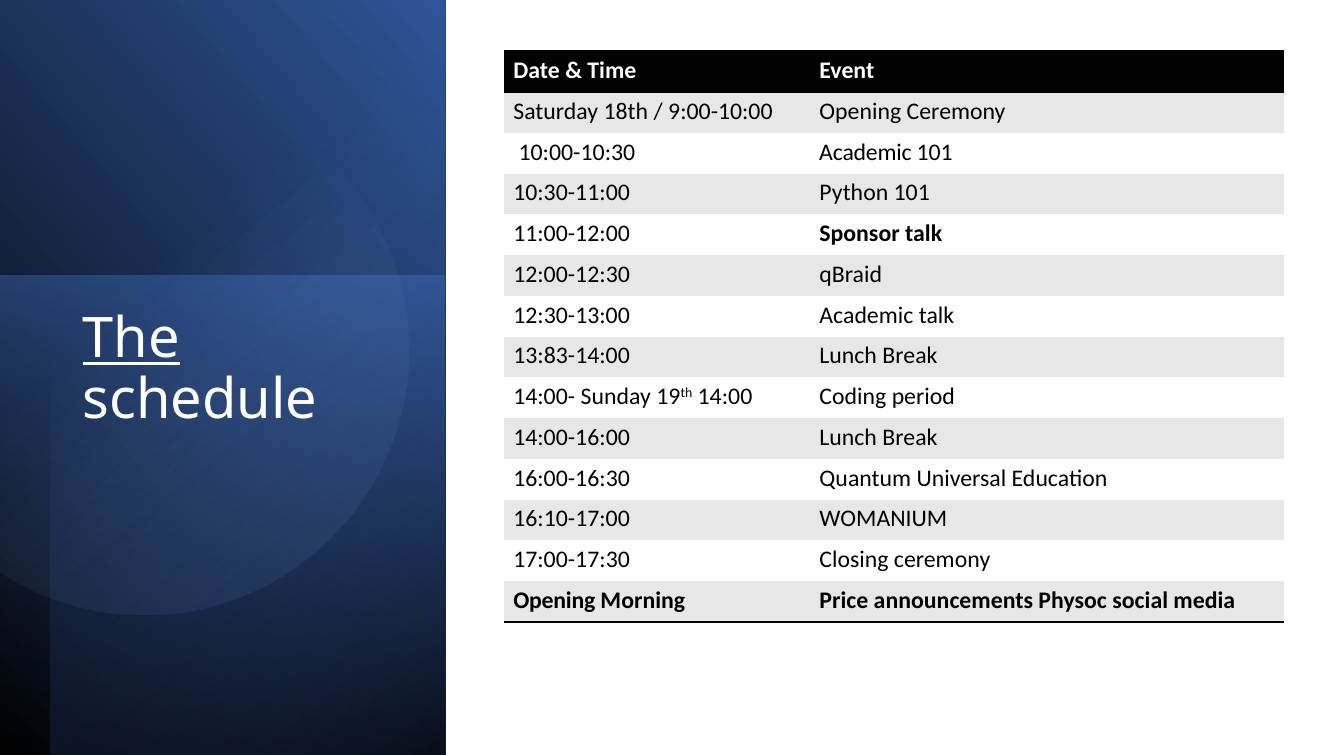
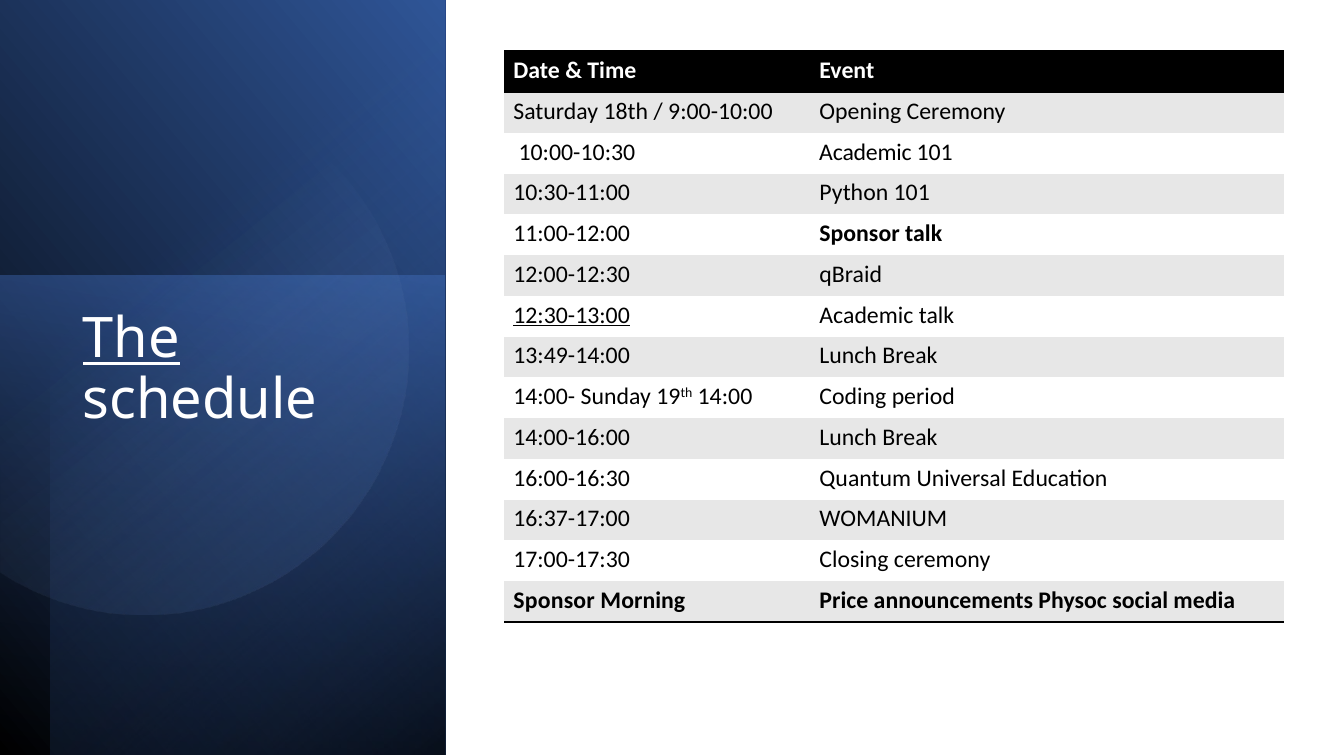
12:30-13:00 underline: none -> present
13:83-14:00: 13:83-14:00 -> 13:49-14:00
16:10-17:00: 16:10-17:00 -> 16:37-17:00
Opening at (554, 601): Opening -> Sponsor
